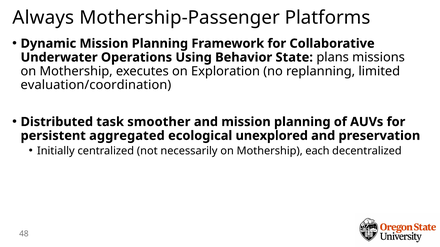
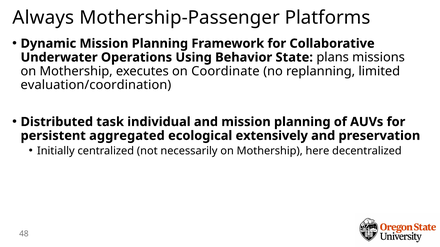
Exploration: Exploration -> Coordinate
smoother: smoother -> individual
unexplored: unexplored -> extensively
each: each -> here
